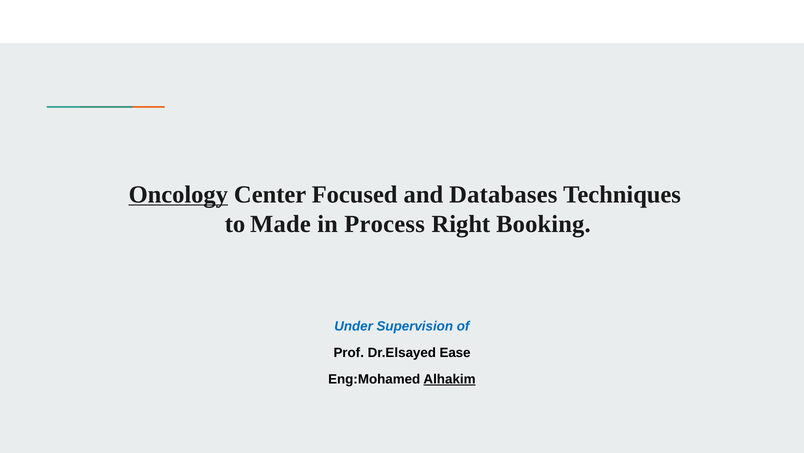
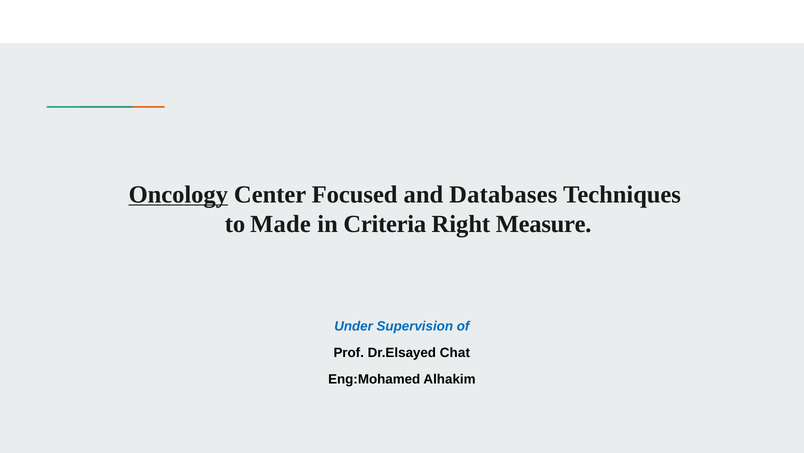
Process: Process -> Criteria
Booking: Booking -> Measure
Ease: Ease -> Chat
Alhakim underline: present -> none
